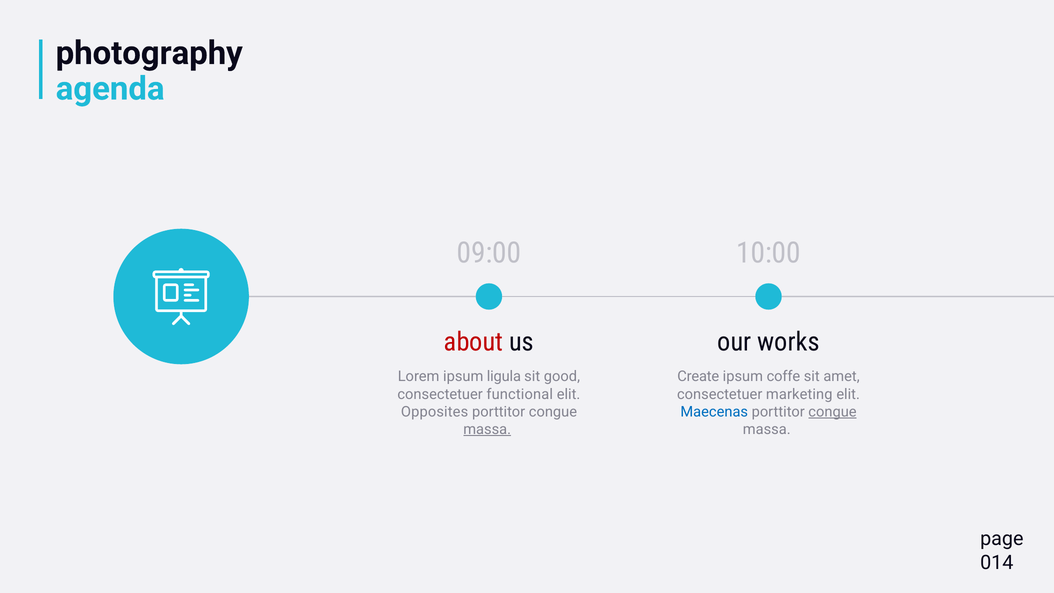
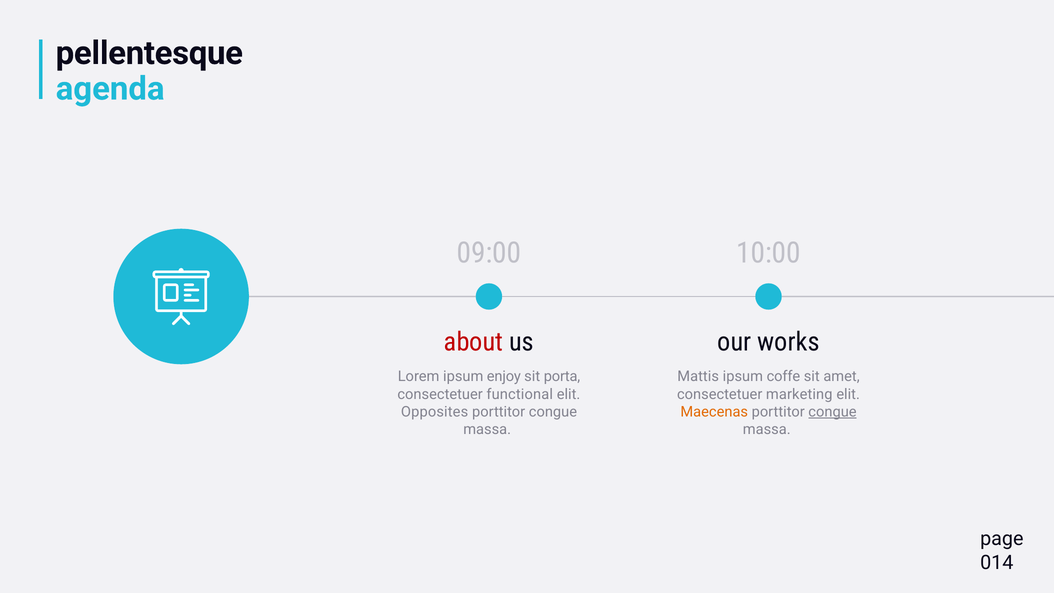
photography: photography -> pellentesque
ligula: ligula -> enjoy
good: good -> porta
Create: Create -> Mattis
Maecenas colour: blue -> orange
massa at (487, 429) underline: present -> none
